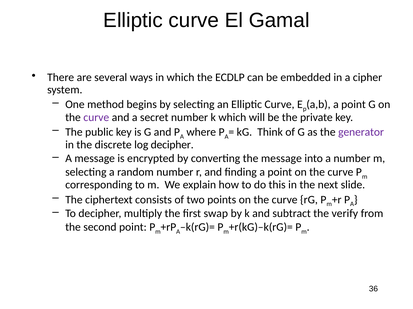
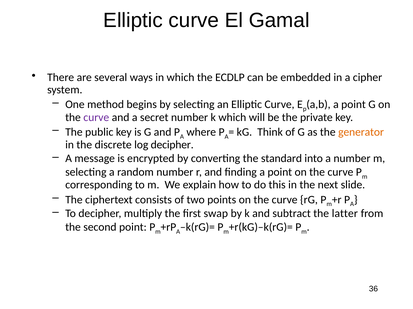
generator colour: purple -> orange
the message: message -> standard
verify: verify -> latter
